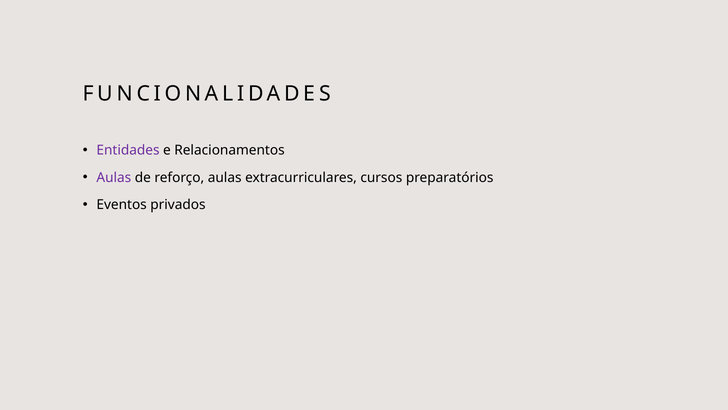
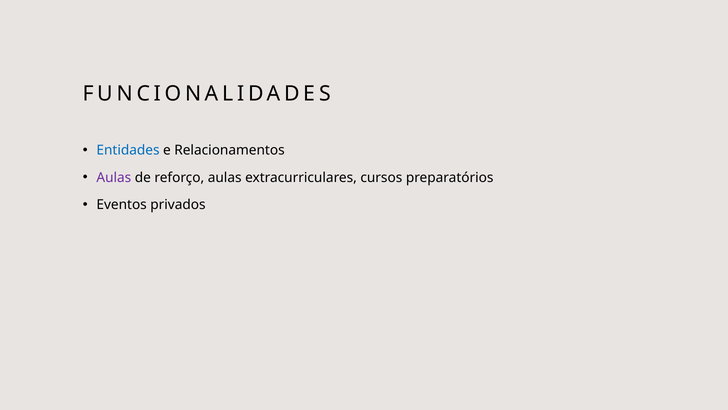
Entidades colour: purple -> blue
